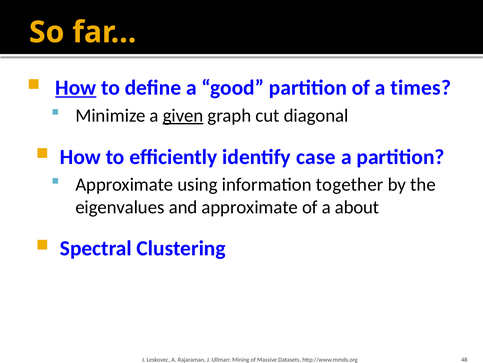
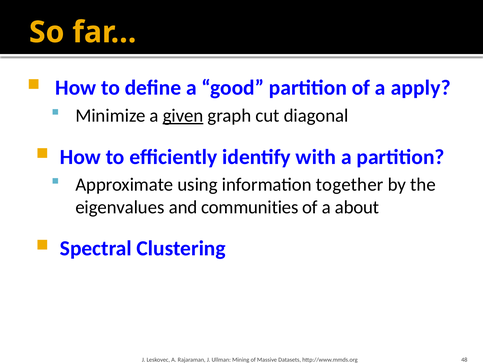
How at (76, 88) underline: present -> none
times: times -> apply
case: case -> with
and approximate: approximate -> communities
